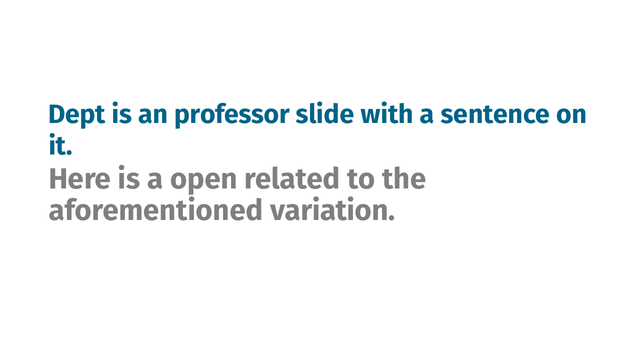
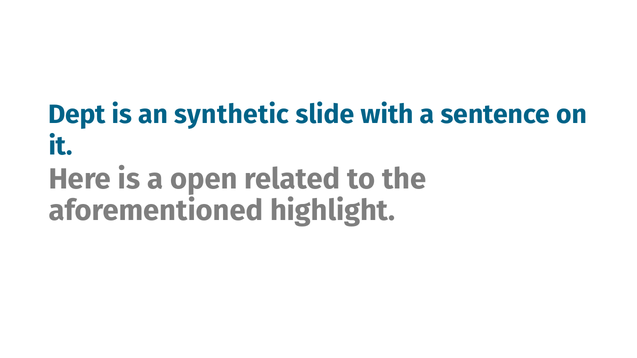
professor: professor -> synthetic
variation: variation -> highlight
